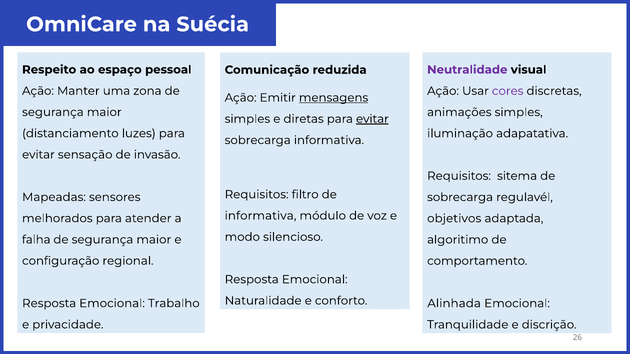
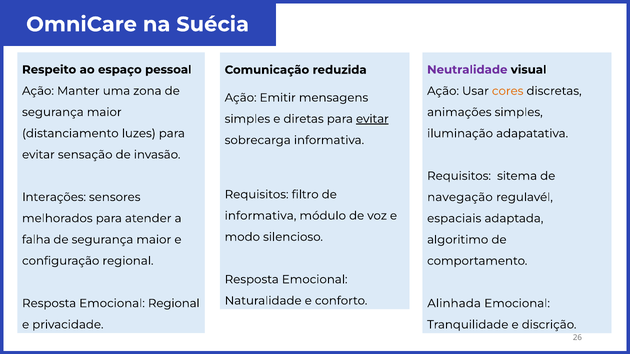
cores colour: purple -> orange
mensagens underline: present -> none
Mapeadas: Mapeadas -> Interações
sobrecarga at (460, 197): sobrecarga -> navegação
objetivos: objetivos -> espaciais
Emocional Trabalho: Trabalho -> Regional
